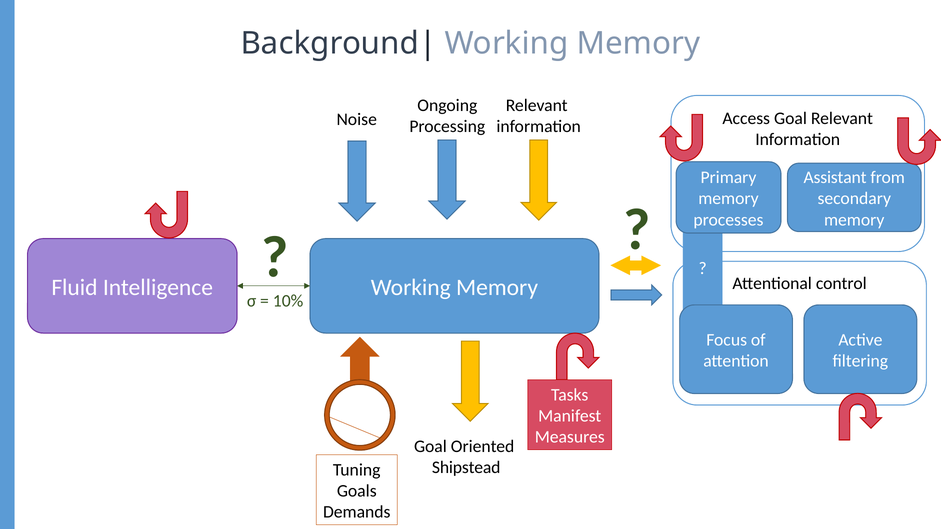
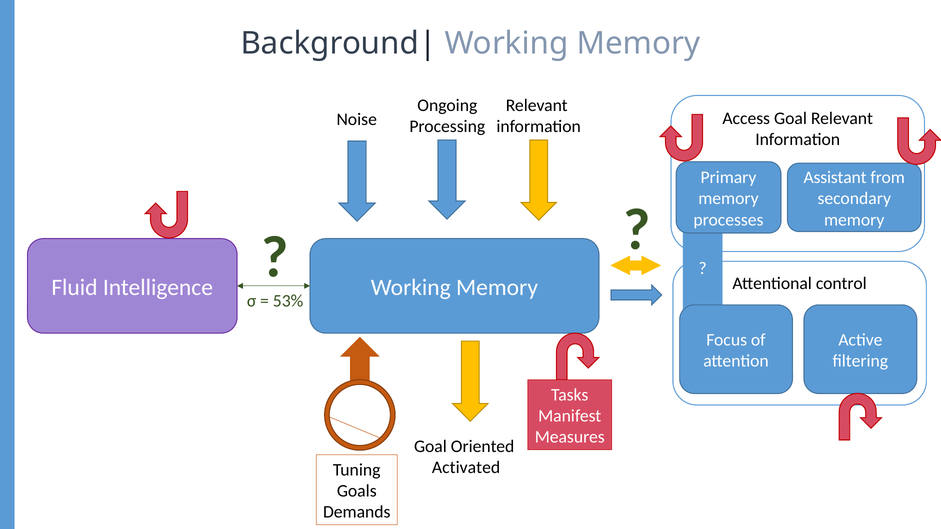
10%: 10% -> 53%
Shipstead: Shipstead -> Activated
